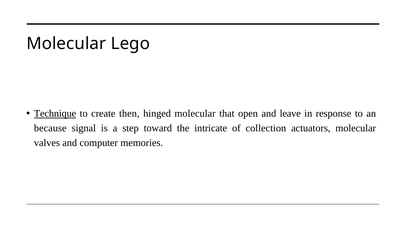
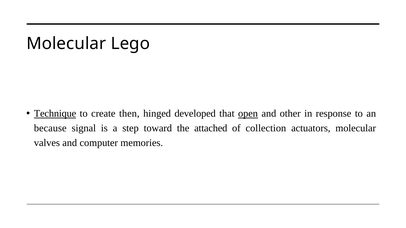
hinged molecular: molecular -> developed
open underline: none -> present
leave: leave -> other
intricate: intricate -> attached
